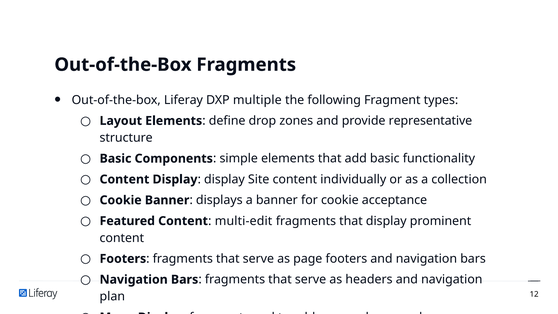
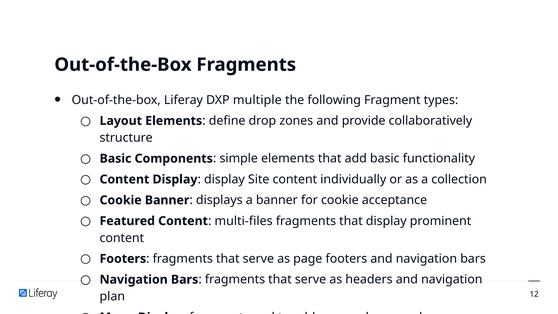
representative: representative -> collaboratively
multi-edit: multi-edit -> multi-files
